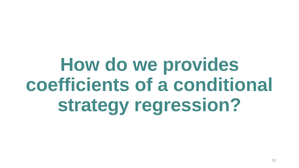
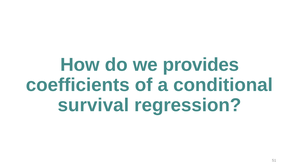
strategy: strategy -> survival
